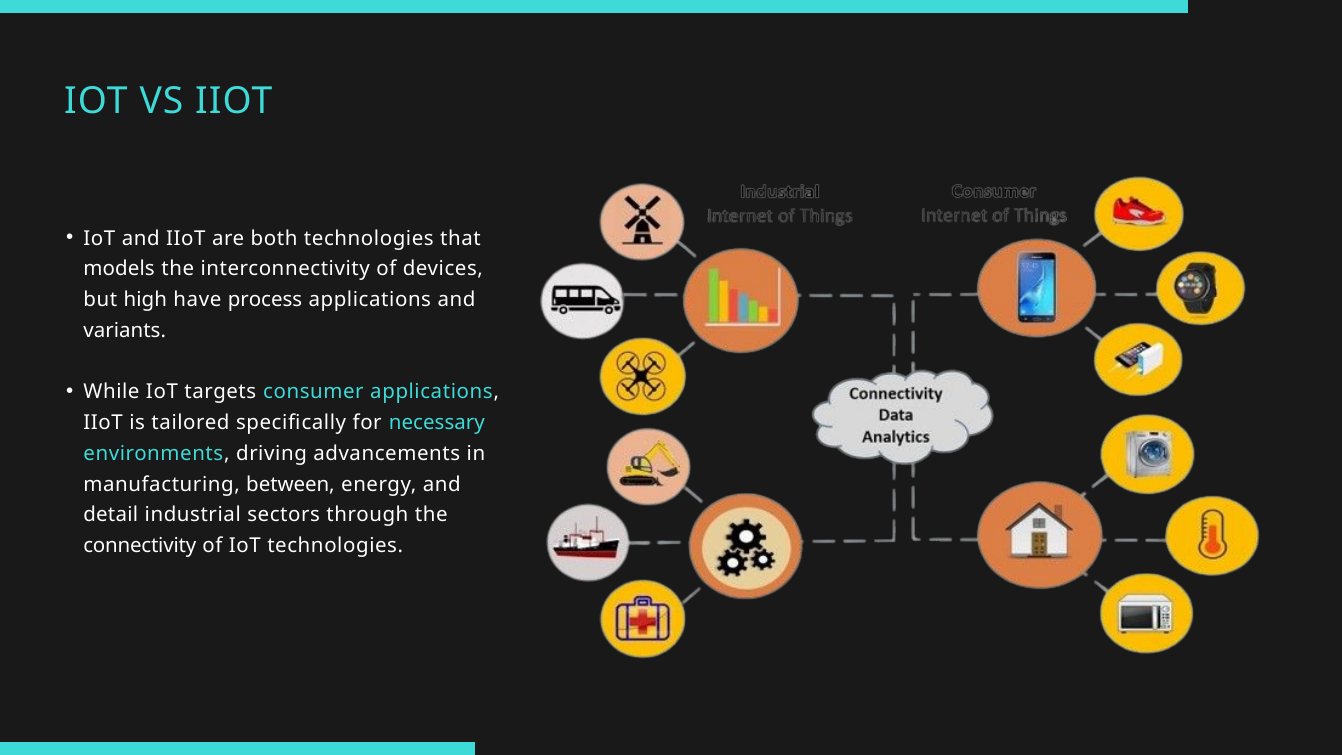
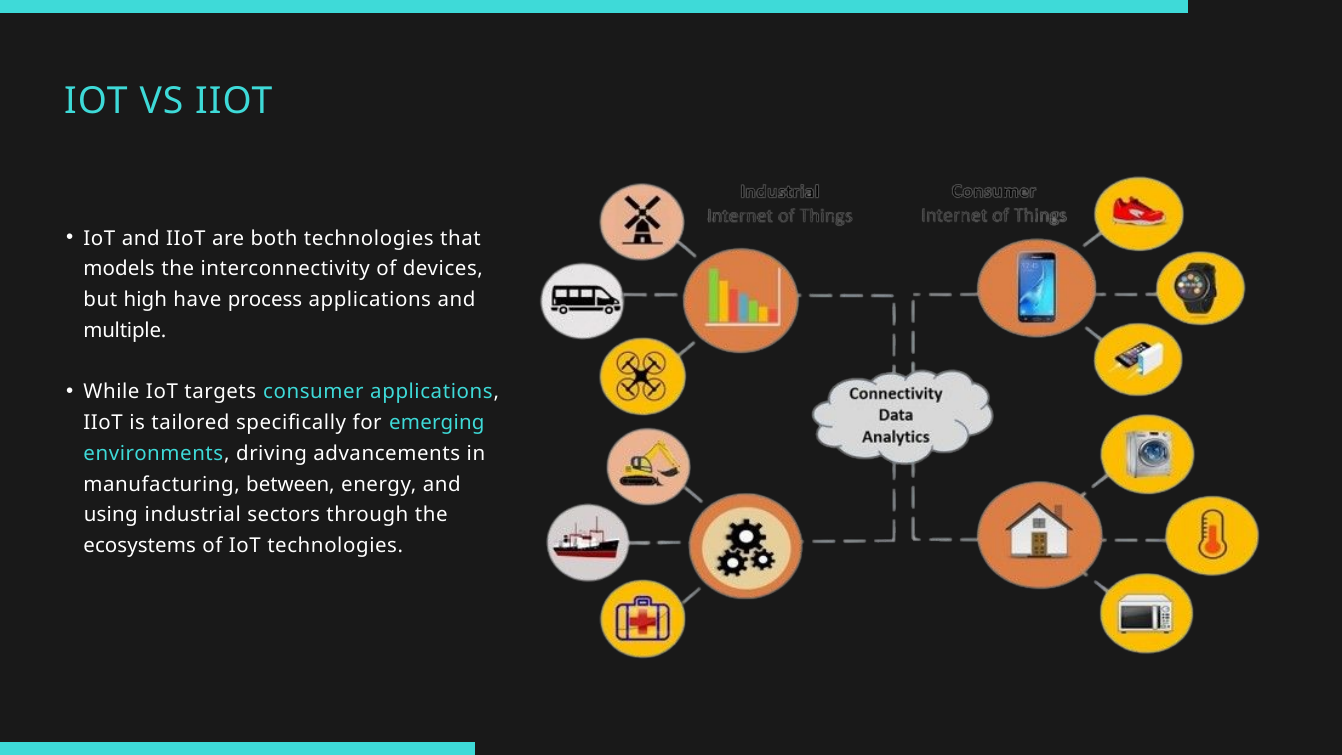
variants: variants -> multiple
necessary: necessary -> emerging
detail: detail -> using
connectivity: connectivity -> ecosystems
